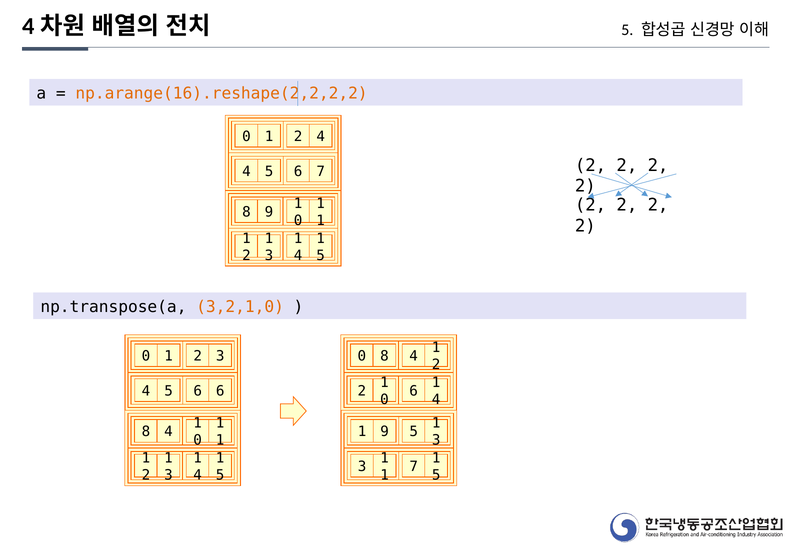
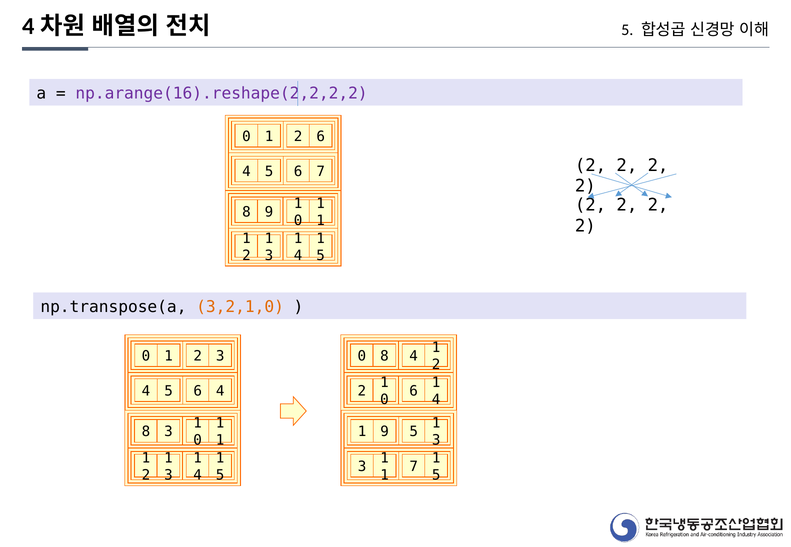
np.arange(16).reshape(2,2,2,2 colour: orange -> purple
2 4: 4 -> 6
5 6 6: 6 -> 4
4 at (168, 432): 4 -> 3
